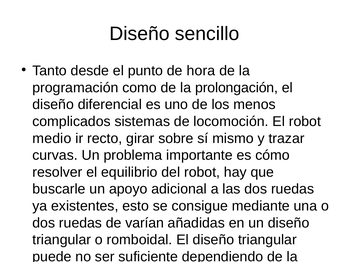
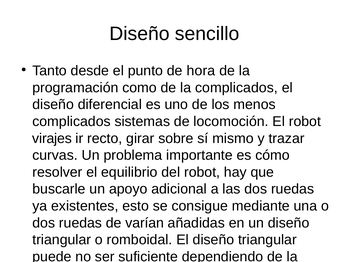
la prolongación: prolongación -> complicados
medio: medio -> virajes
